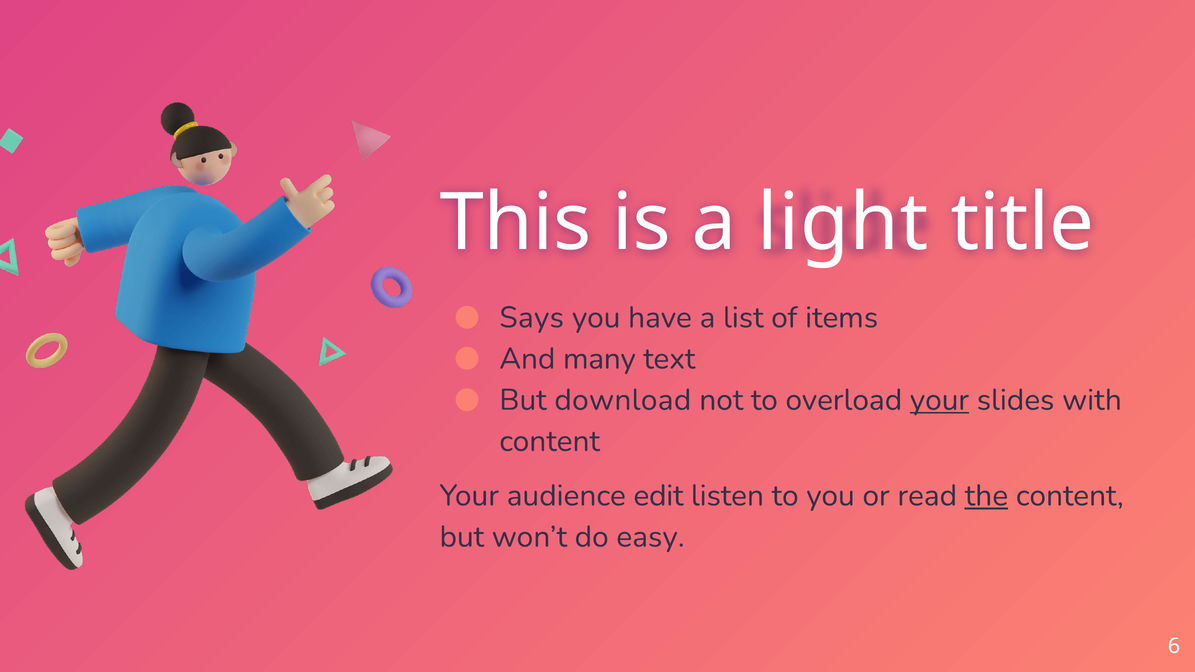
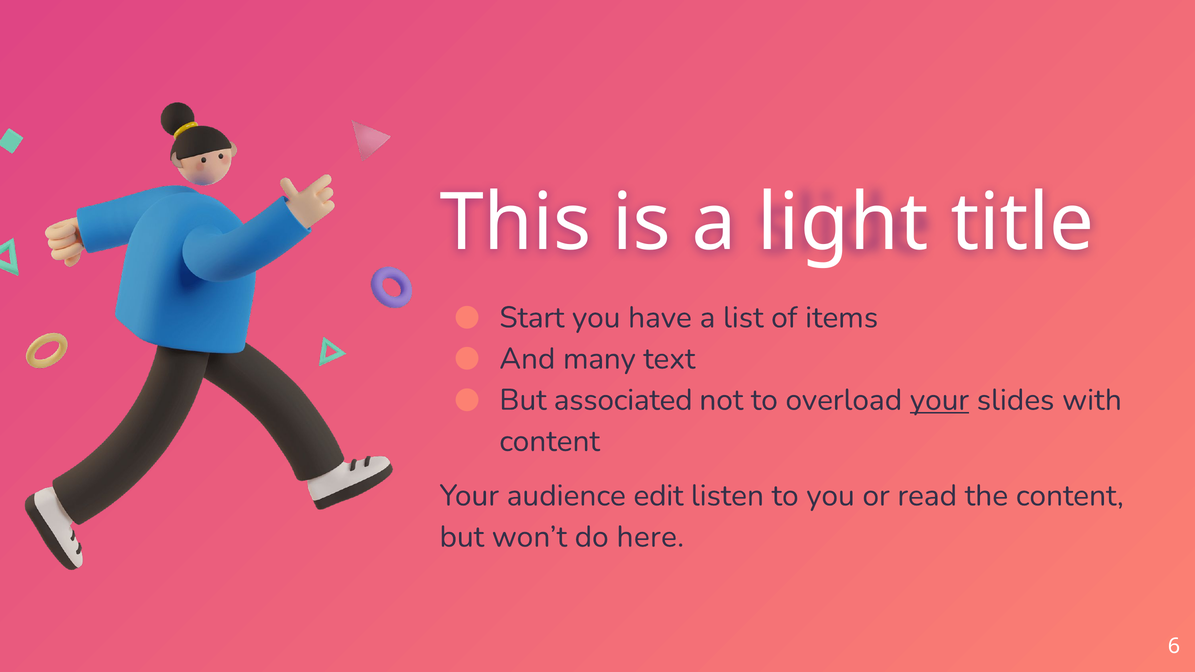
Says: Says -> Start
download: download -> associated
the underline: present -> none
easy: easy -> here
